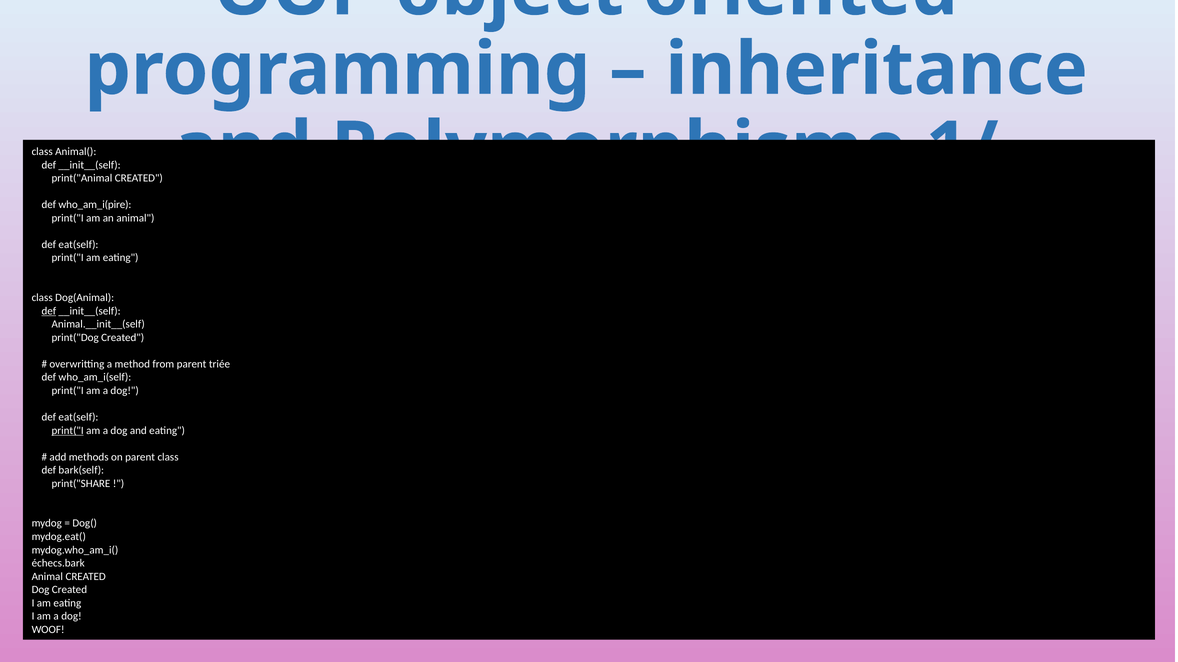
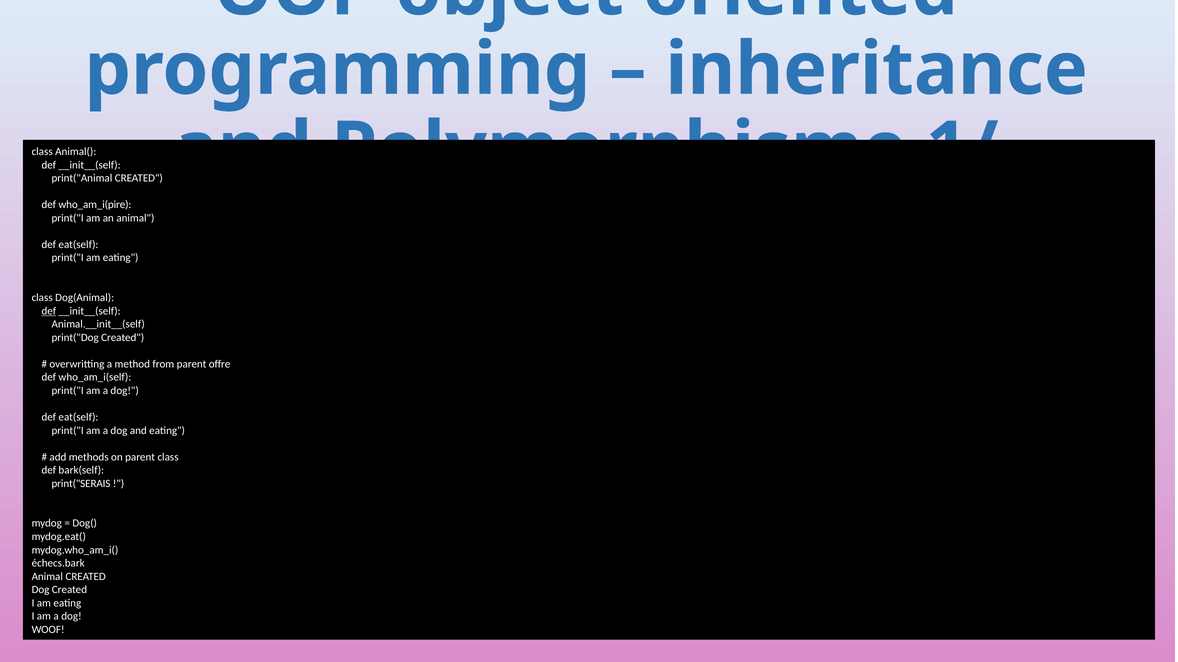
triée: triée -> offre
print("I at (68, 431) underline: present -> none
print("SHARE: print("SHARE -> print("SERAIS
